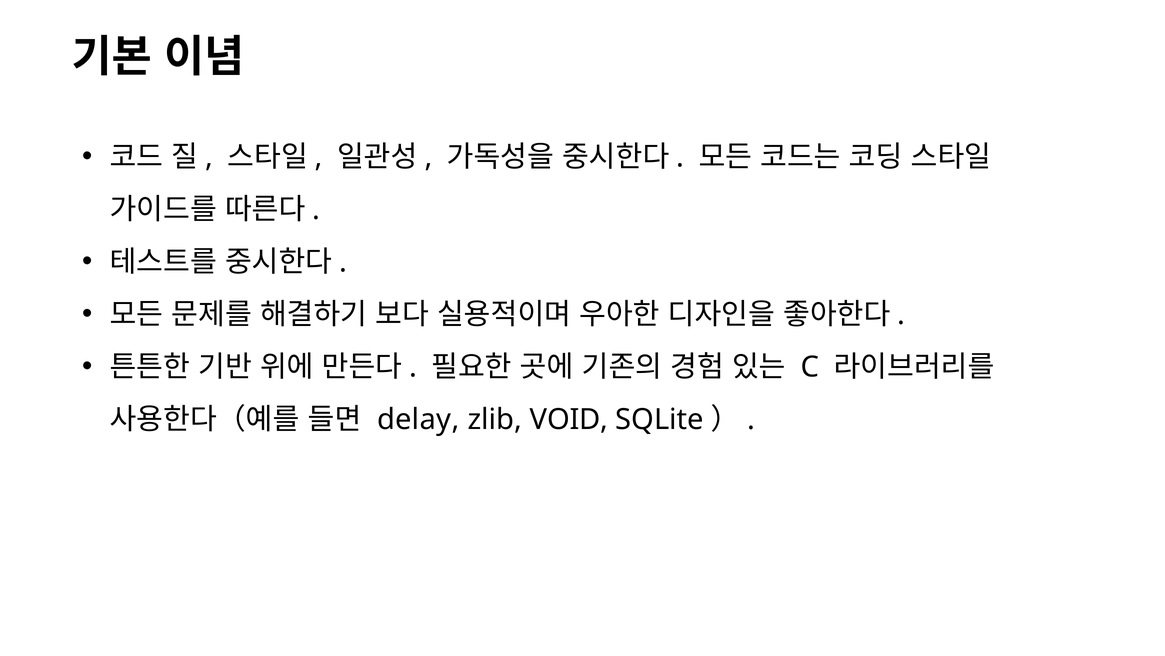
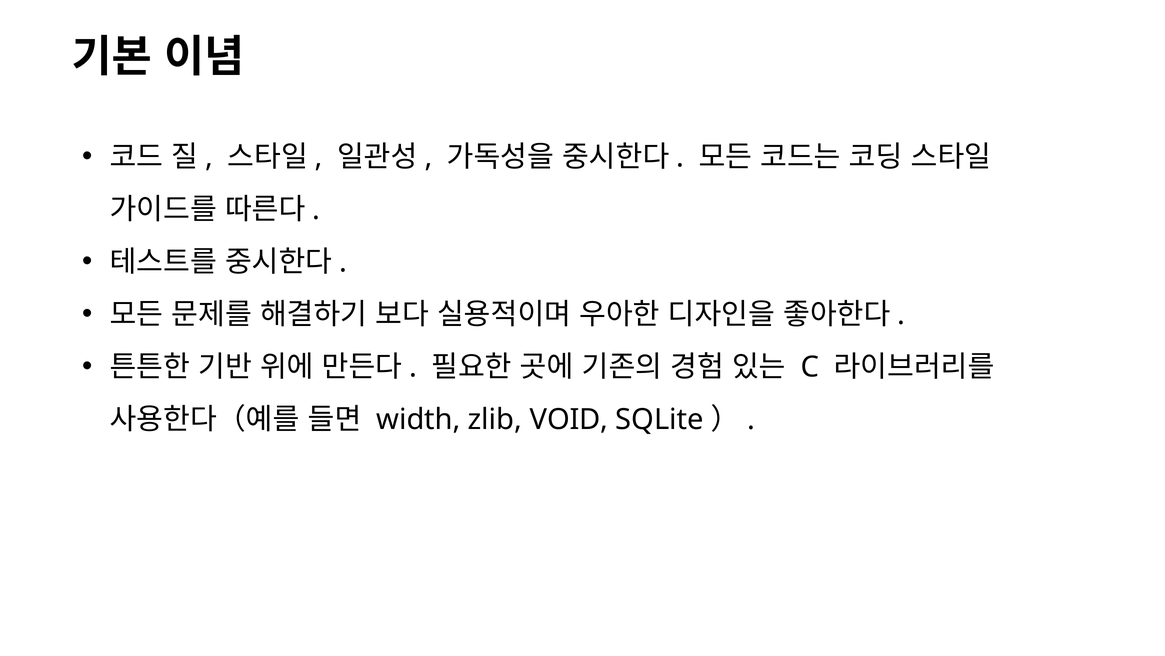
delay: delay -> width
